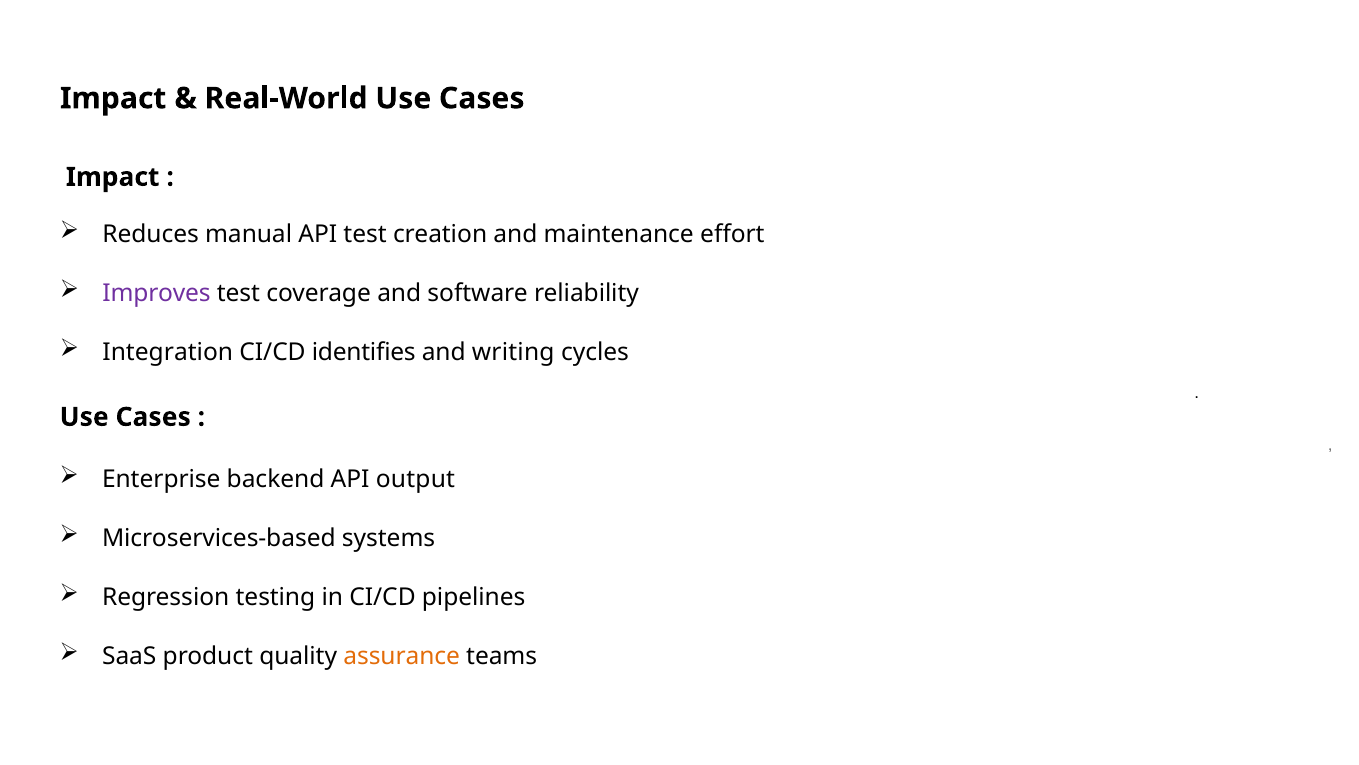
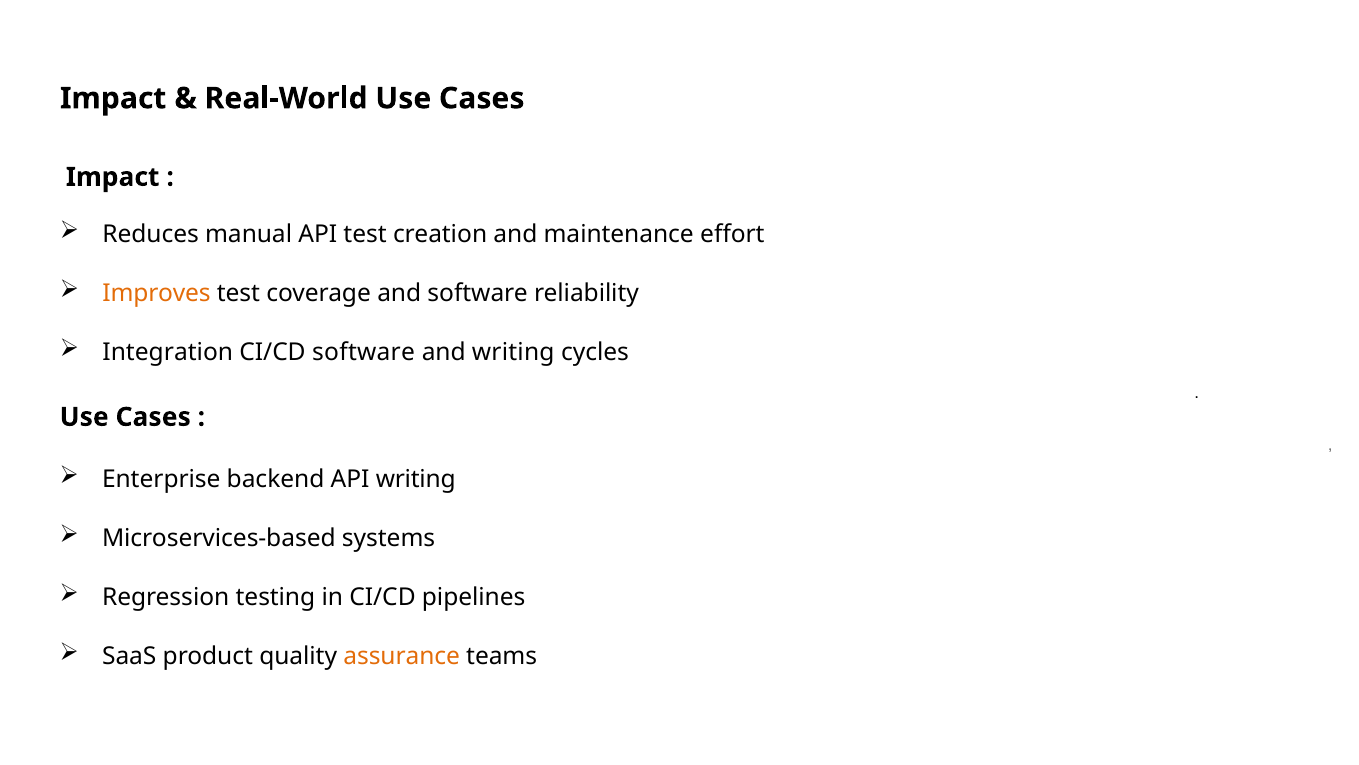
Improves colour: purple -> orange
CI/CD identifies: identifies -> software
API output: output -> writing
